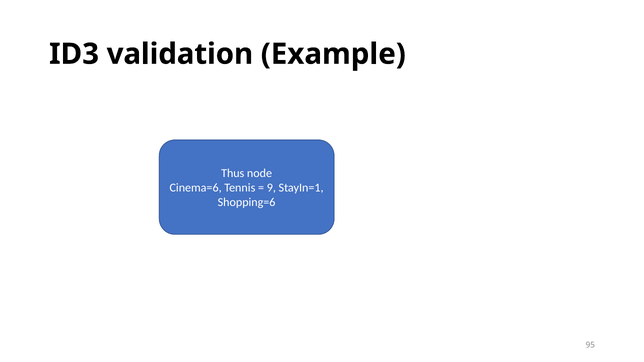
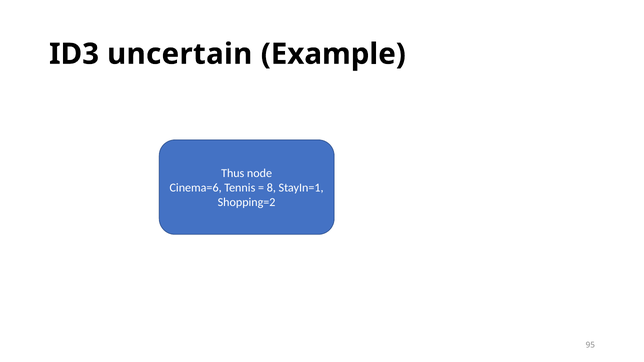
validation: validation -> uncertain
9: 9 -> 8
Shopping=6: Shopping=6 -> Shopping=2
